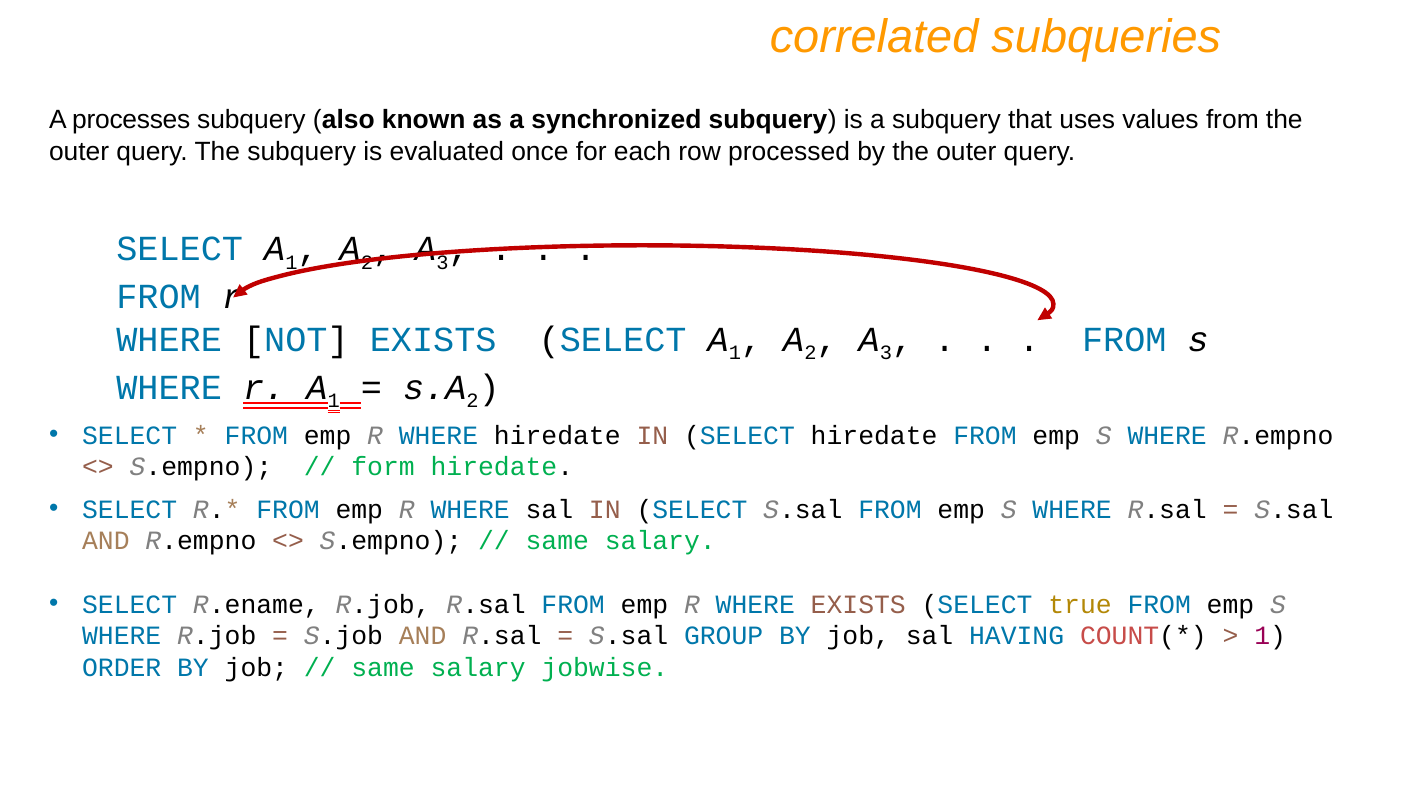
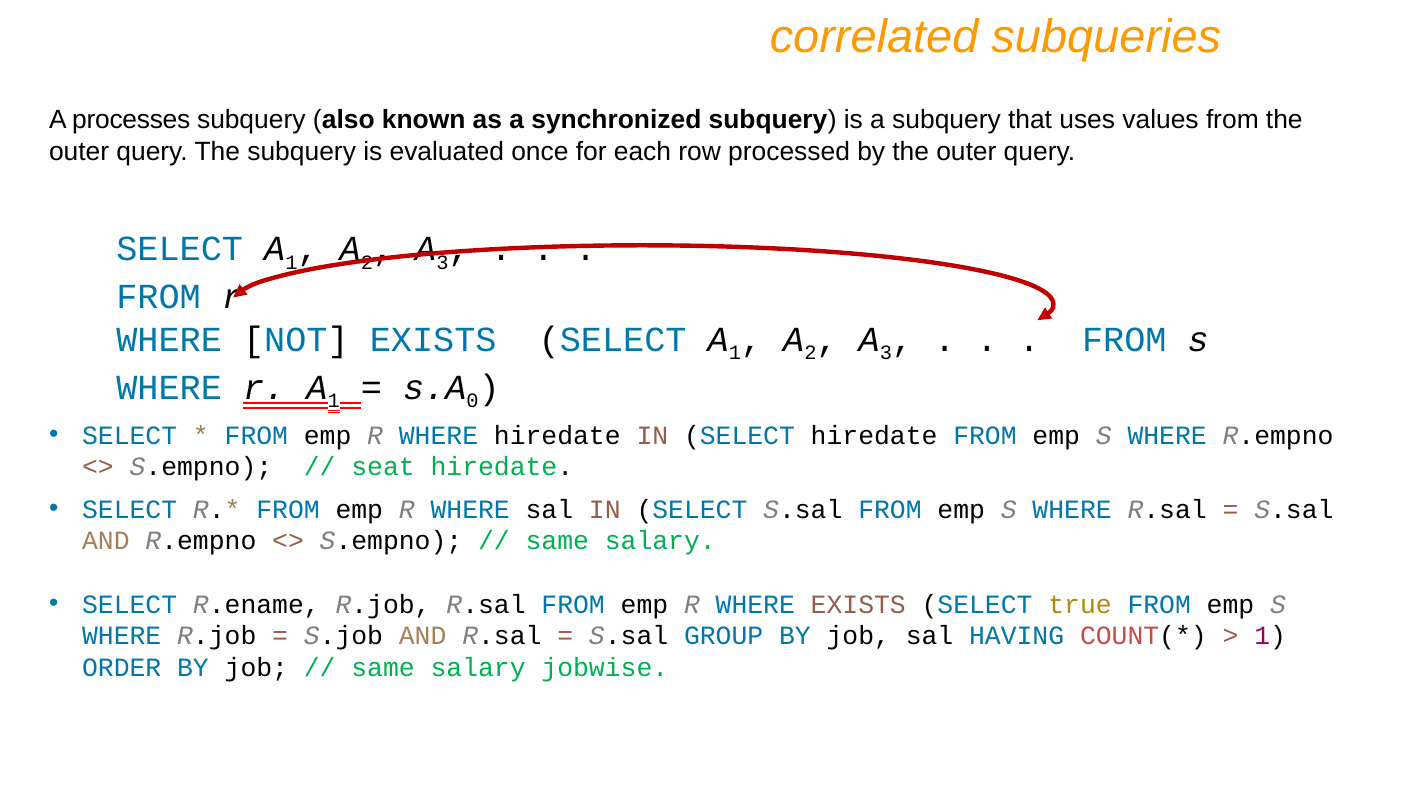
2 at (472, 401): 2 -> 0
form: form -> seat
